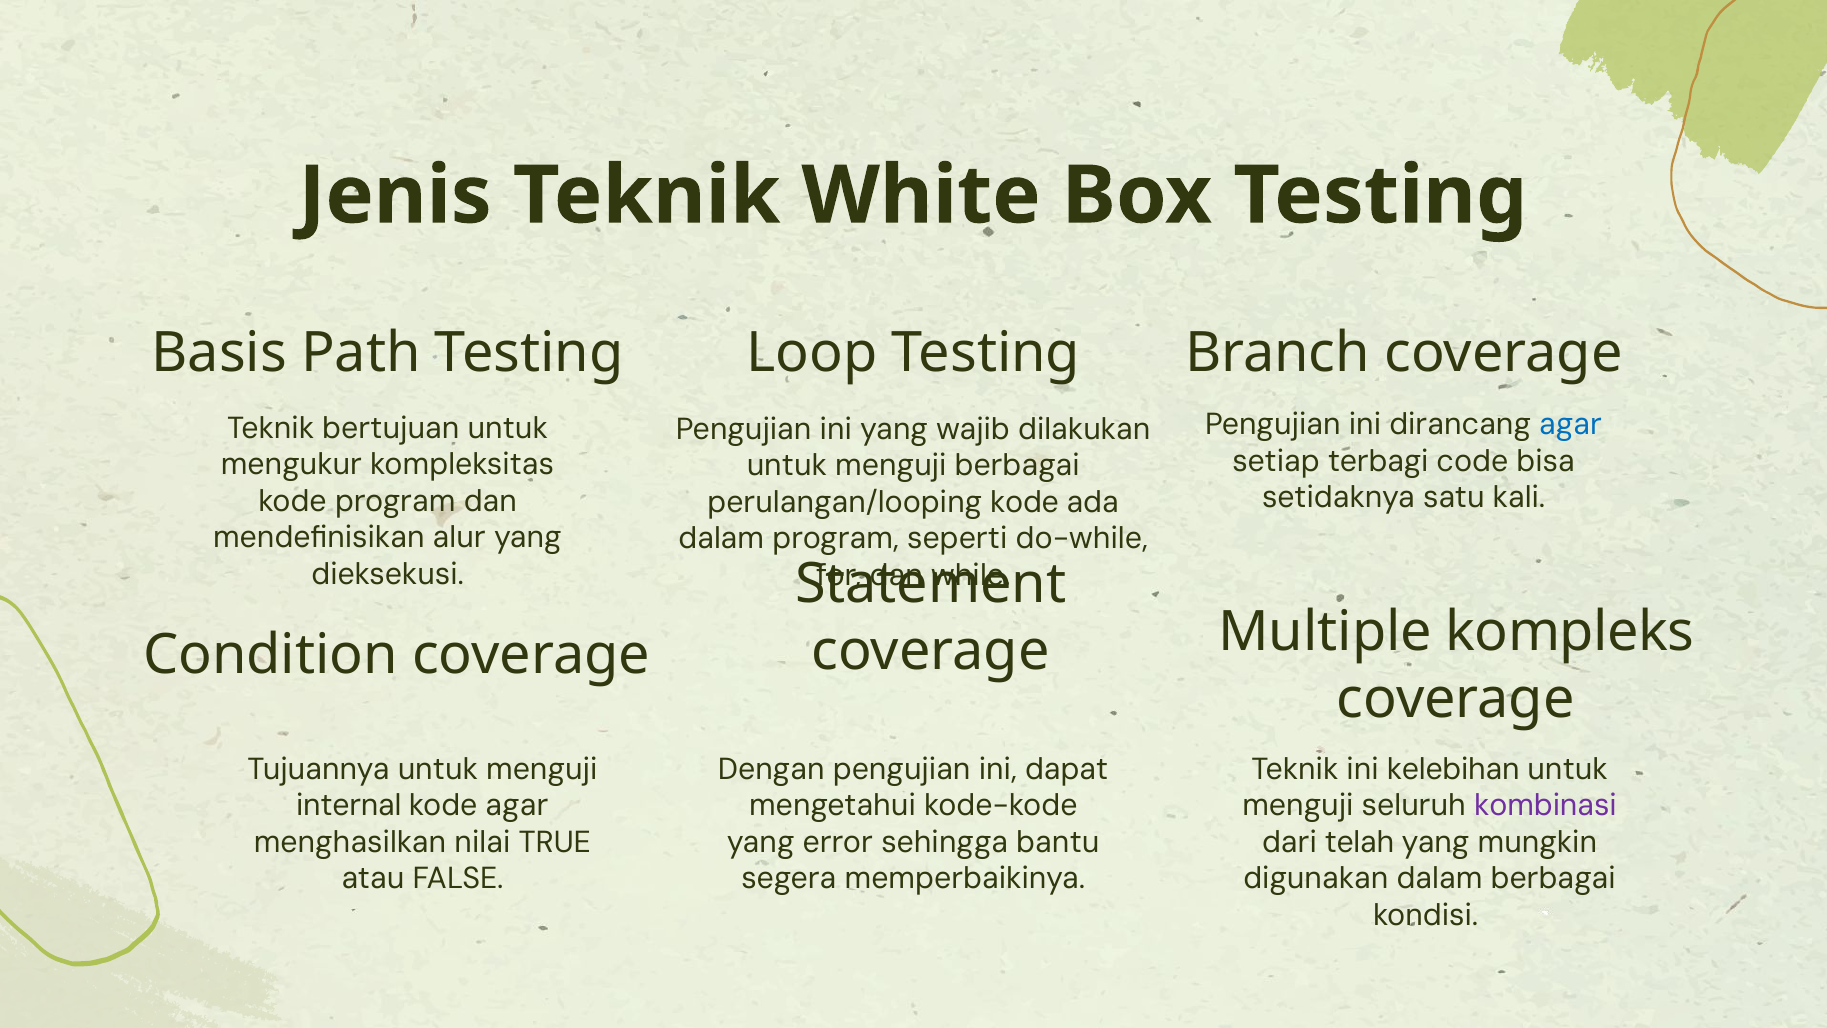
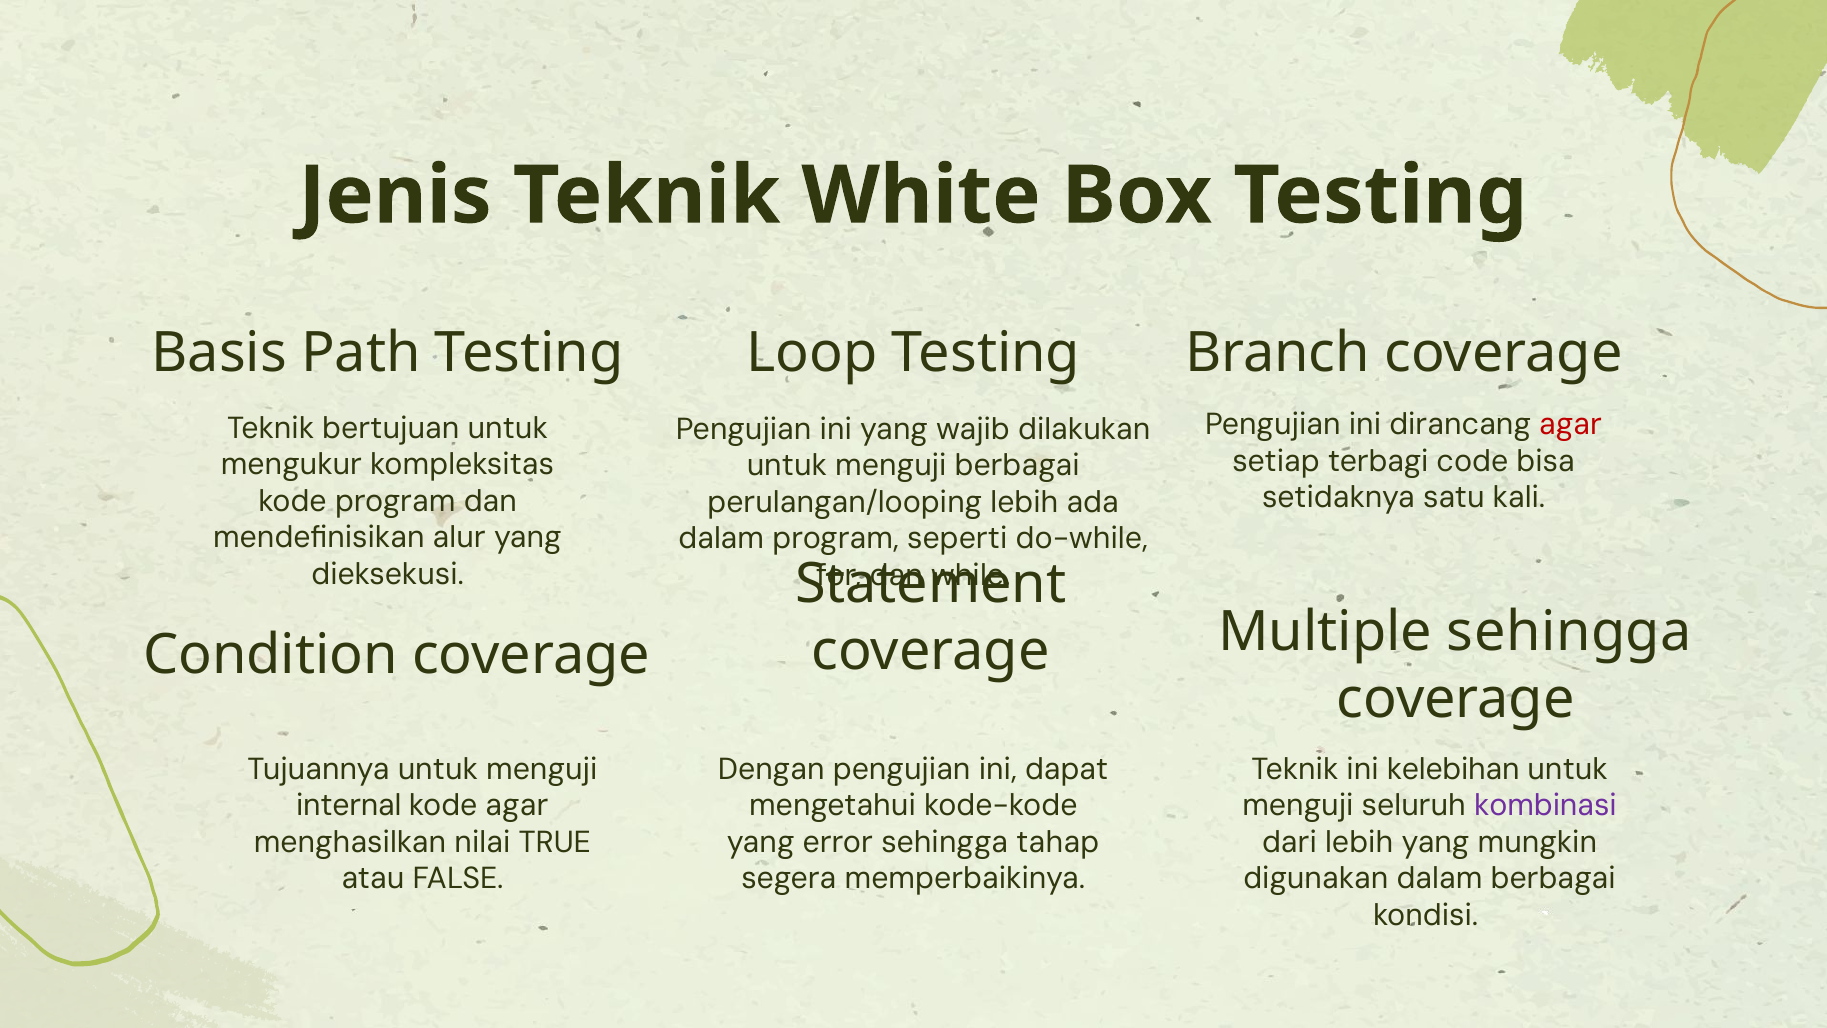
agar at (1571, 424) colour: blue -> red
perulangan/looping kode: kode -> lebih
Multiple kompleks: kompleks -> sehingga
bantu: bantu -> tahap
dari telah: telah -> lebih
